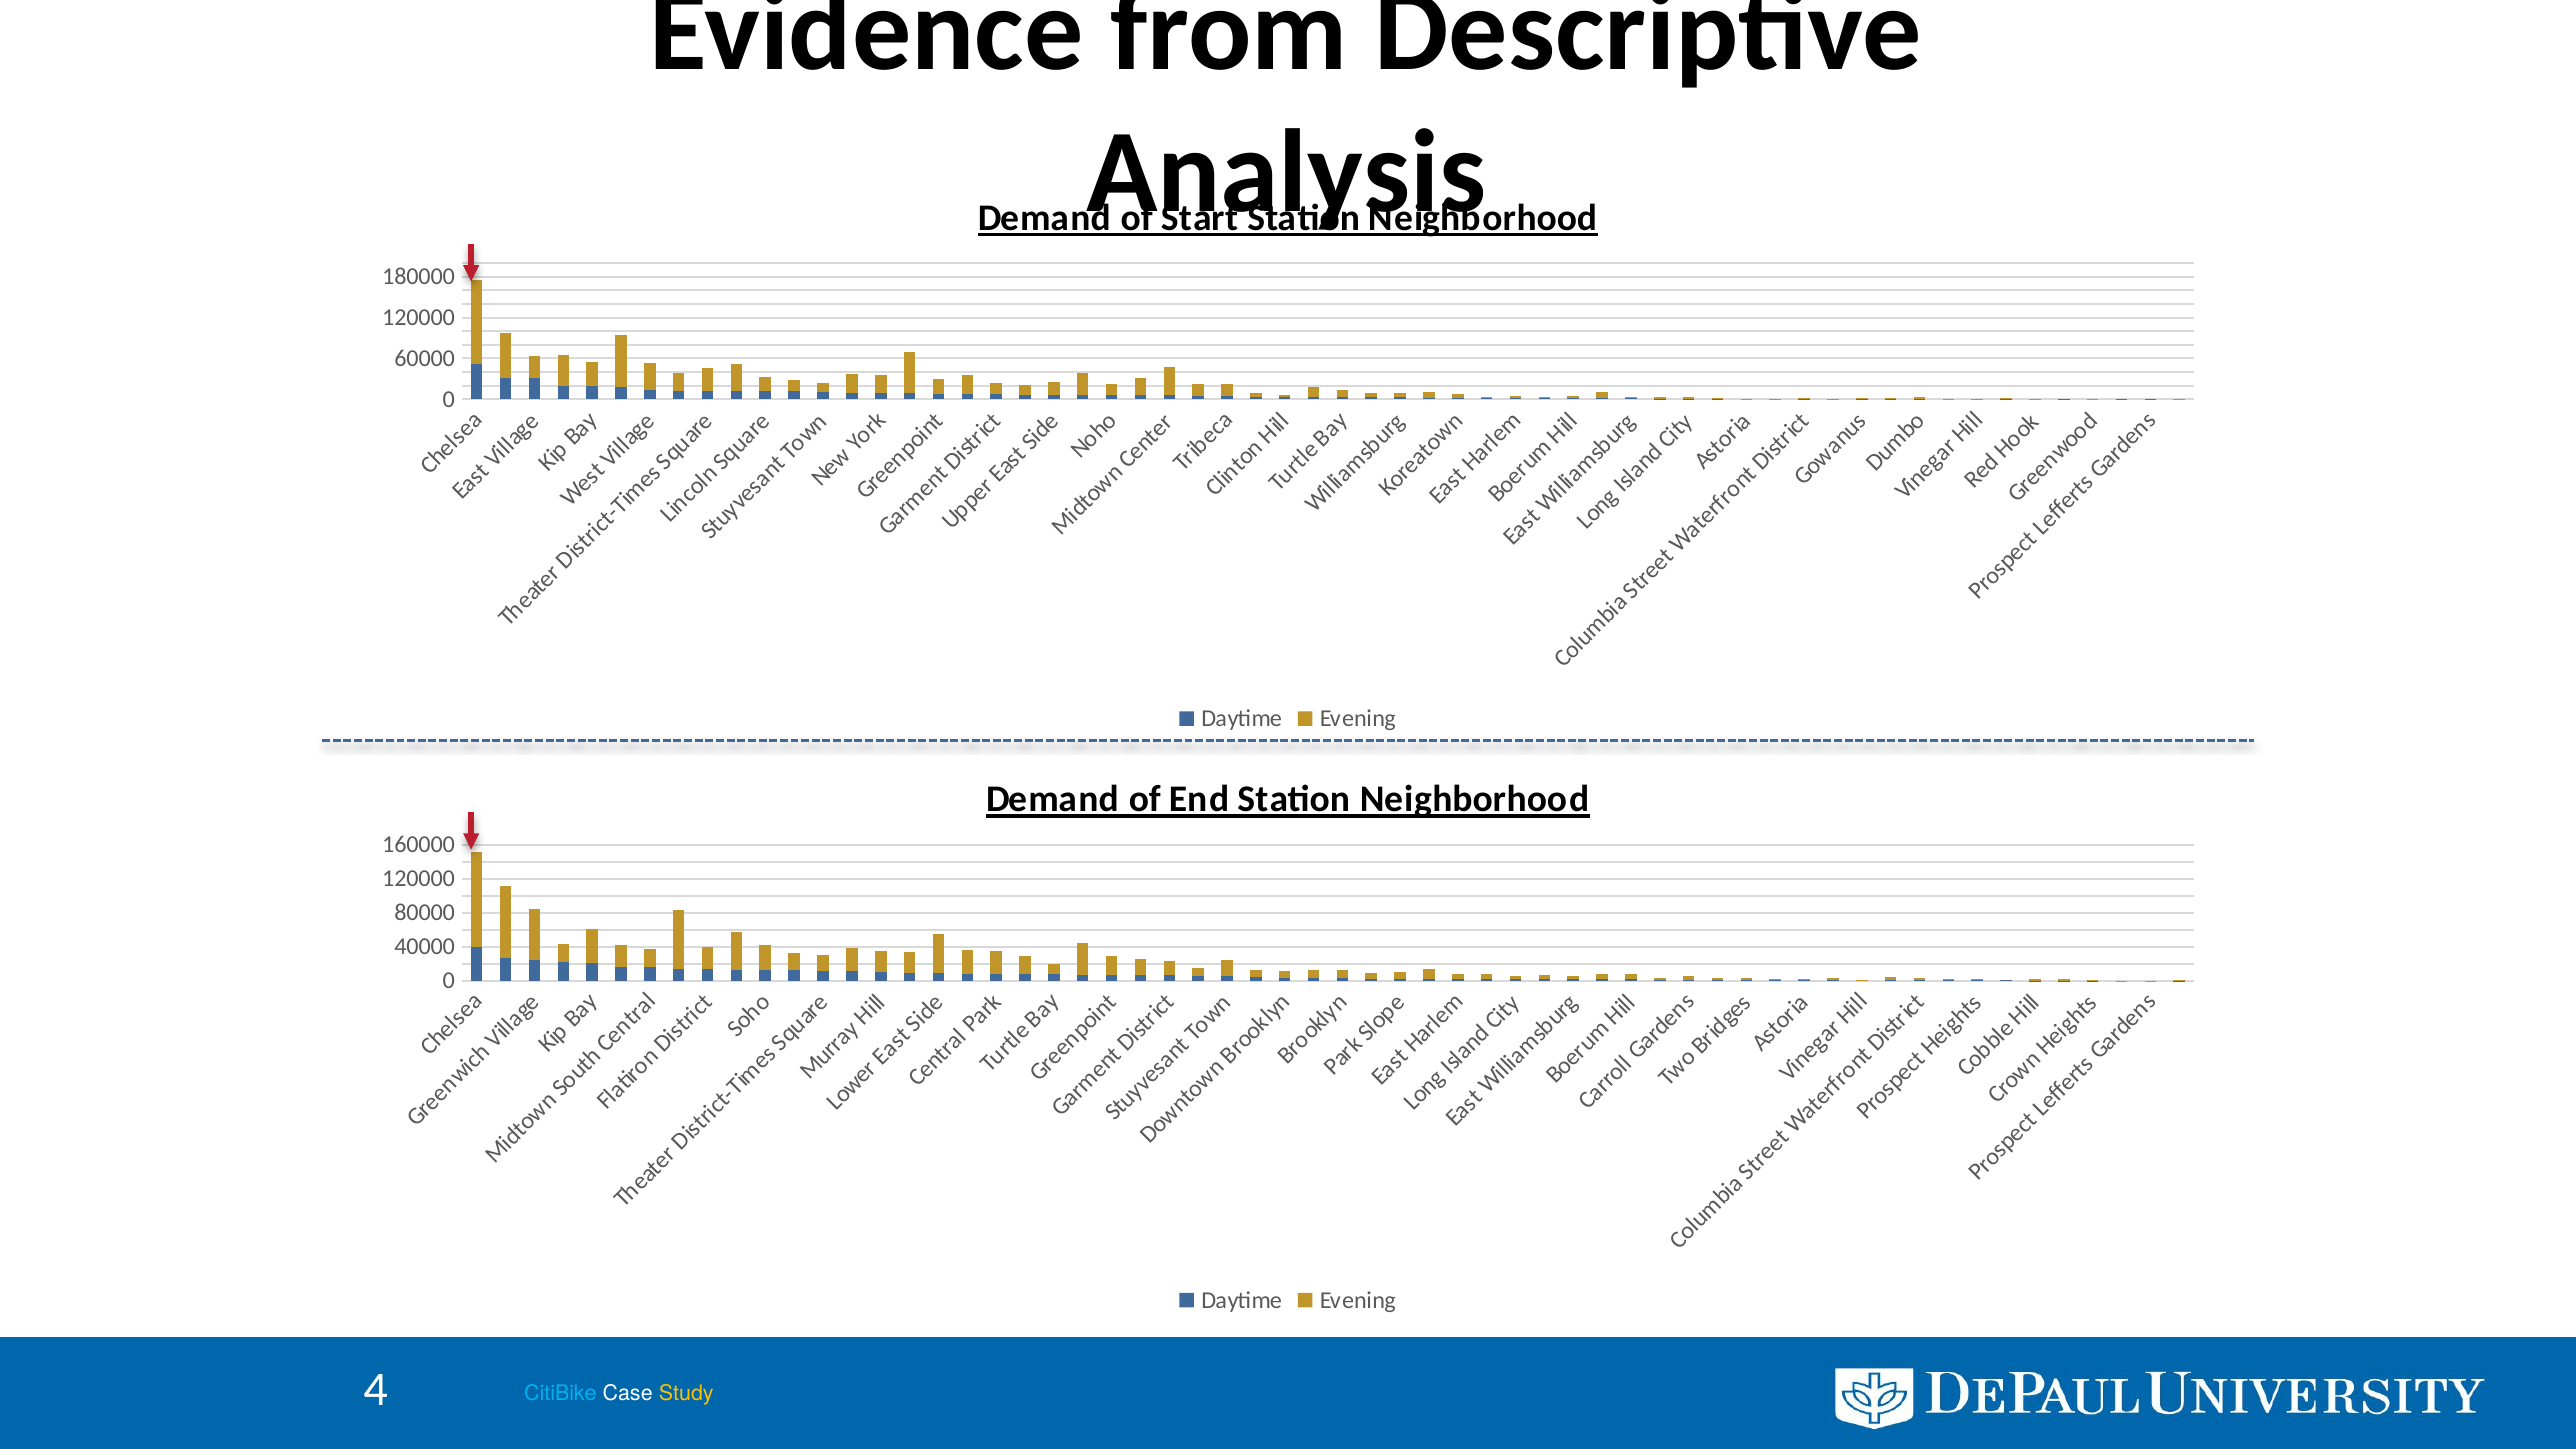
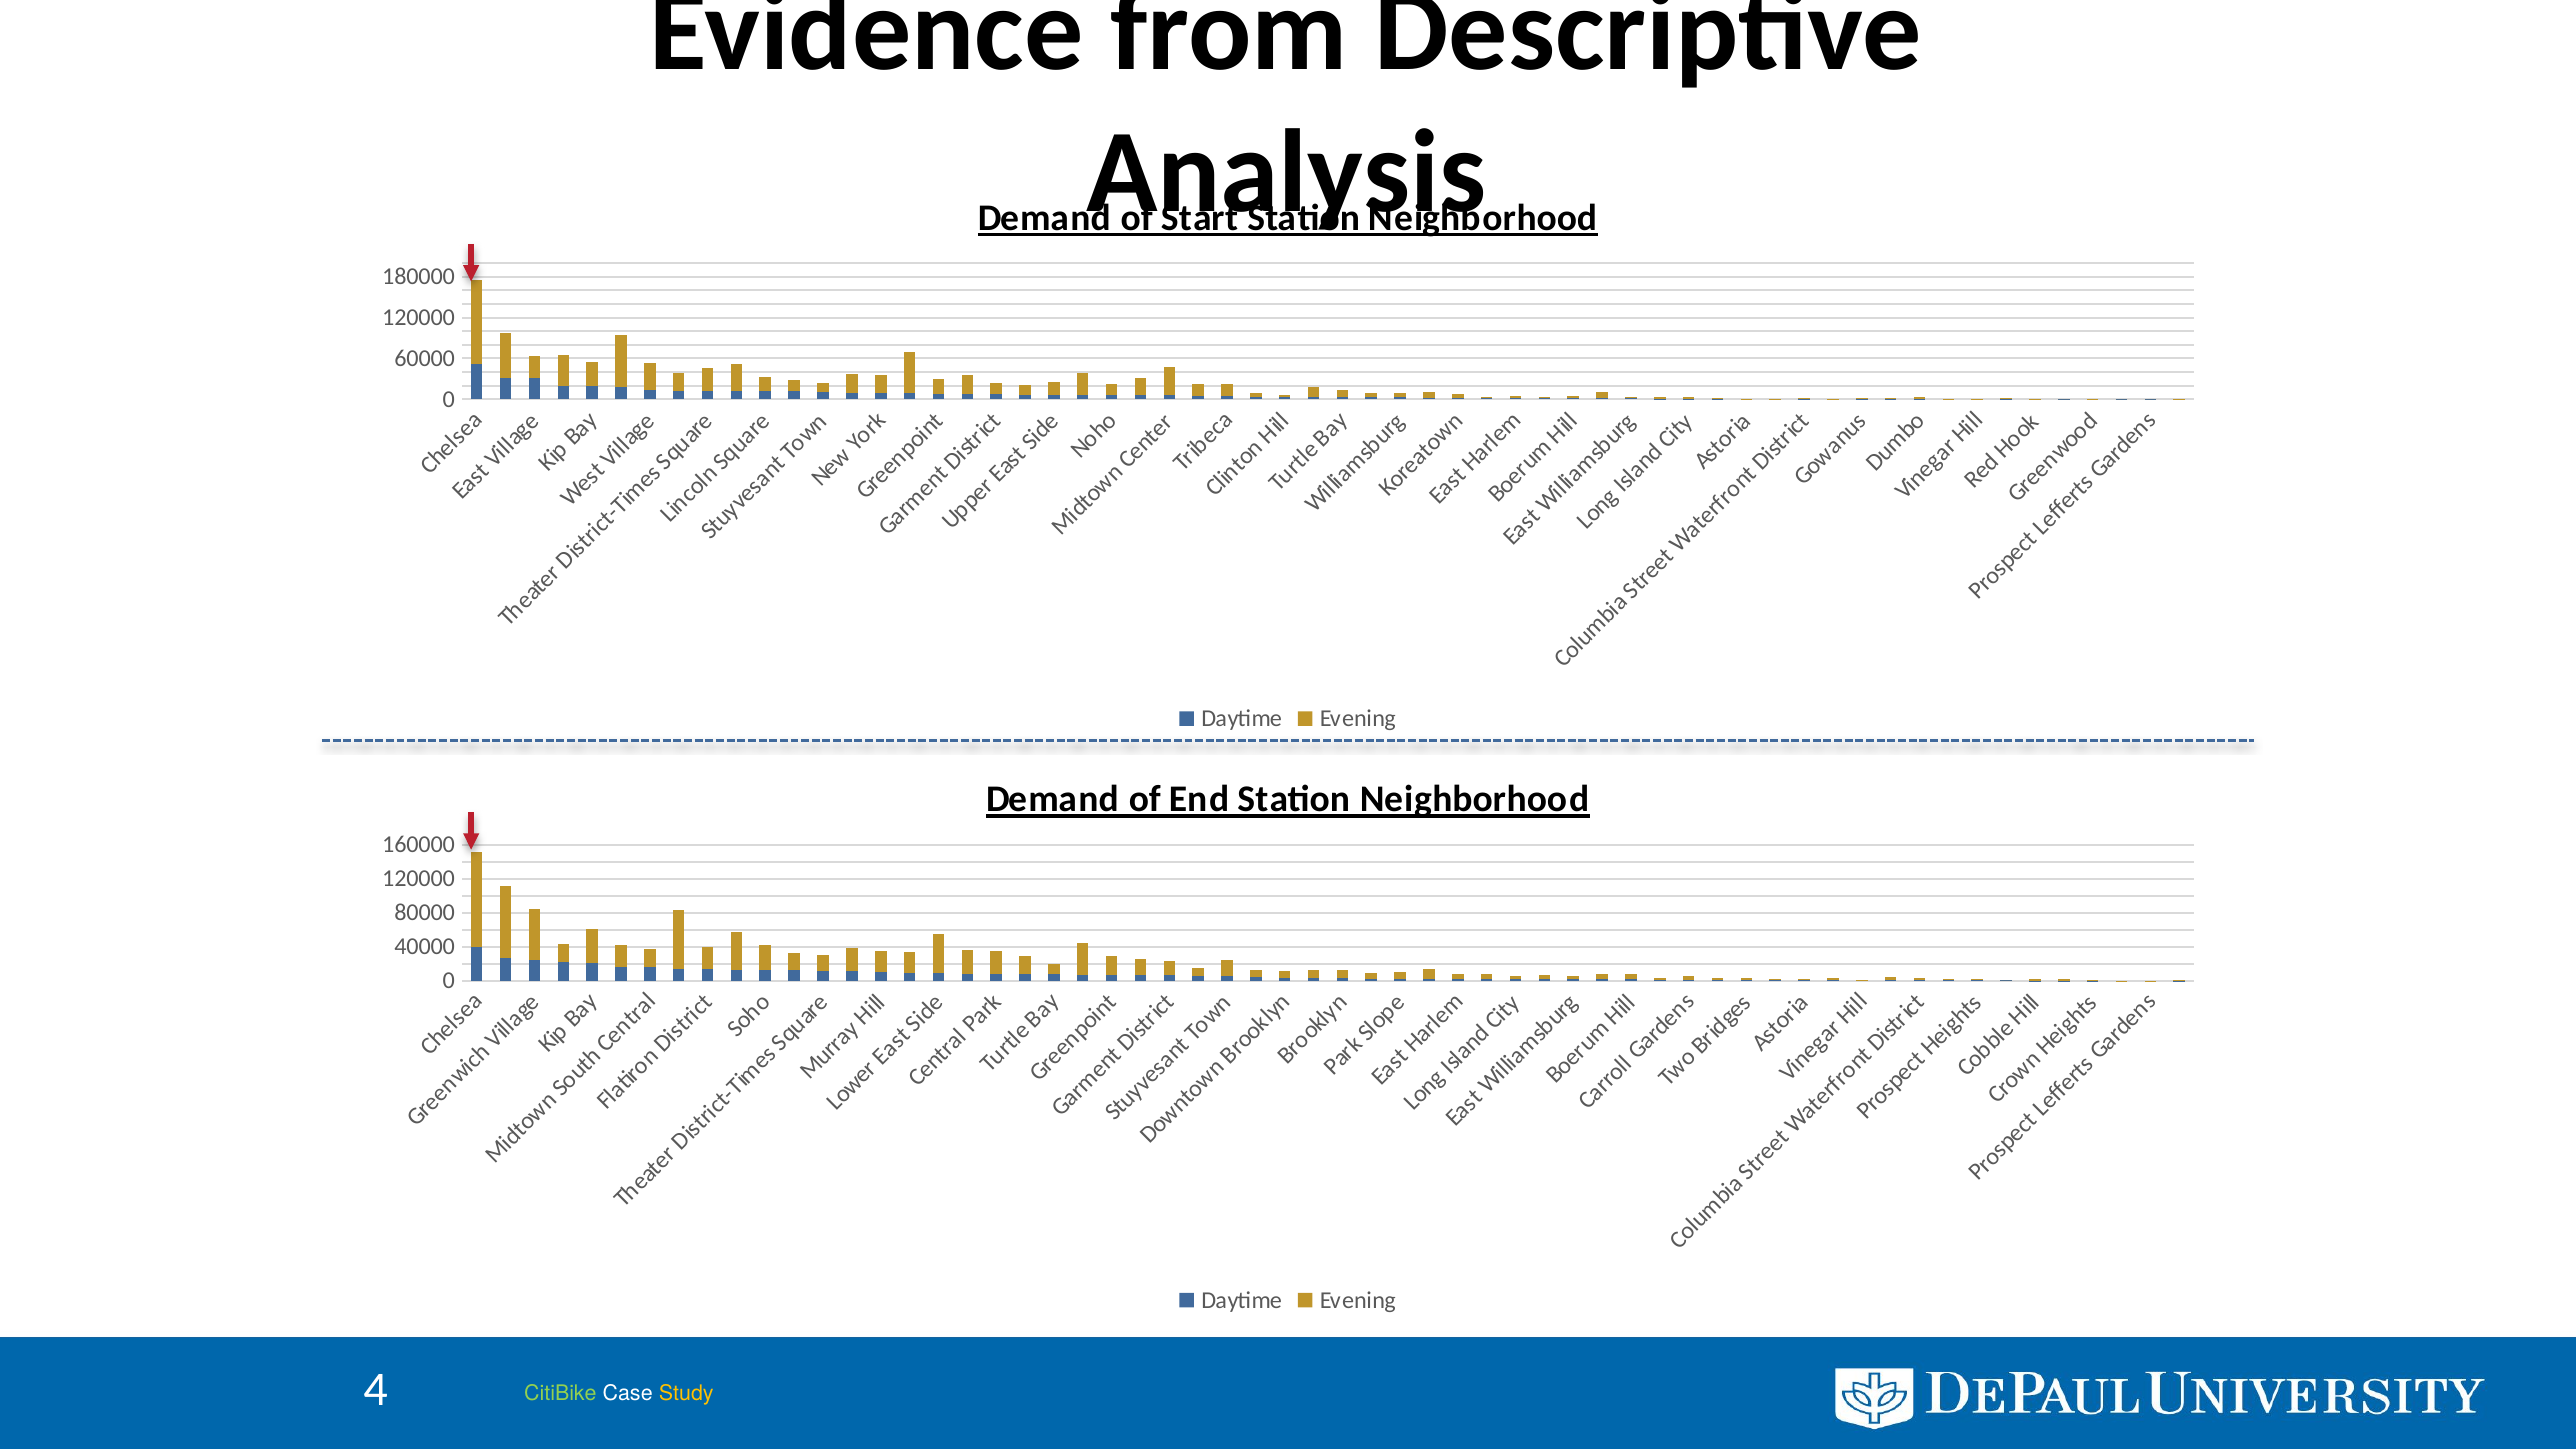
CitiBike colour: light blue -> light green
